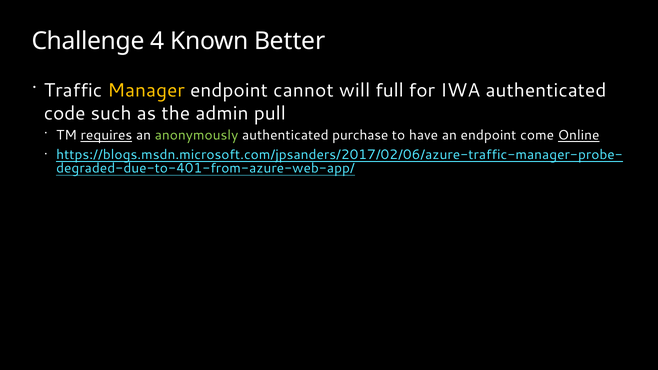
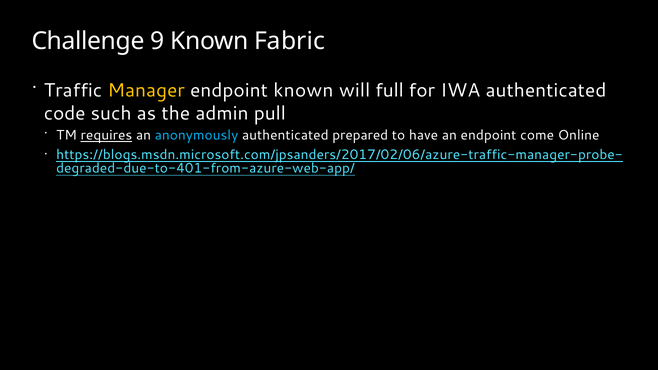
4: 4 -> 9
Better: Better -> Fabric
endpoint cannot: cannot -> known
anonymously colour: light green -> light blue
purchase: purchase -> prepared
Online underline: present -> none
